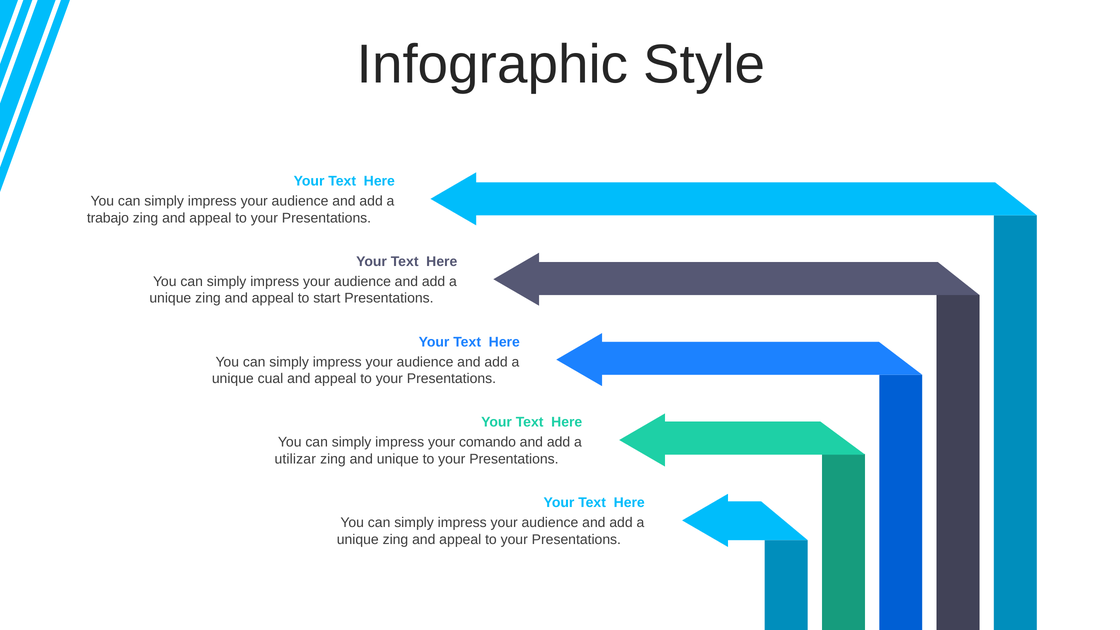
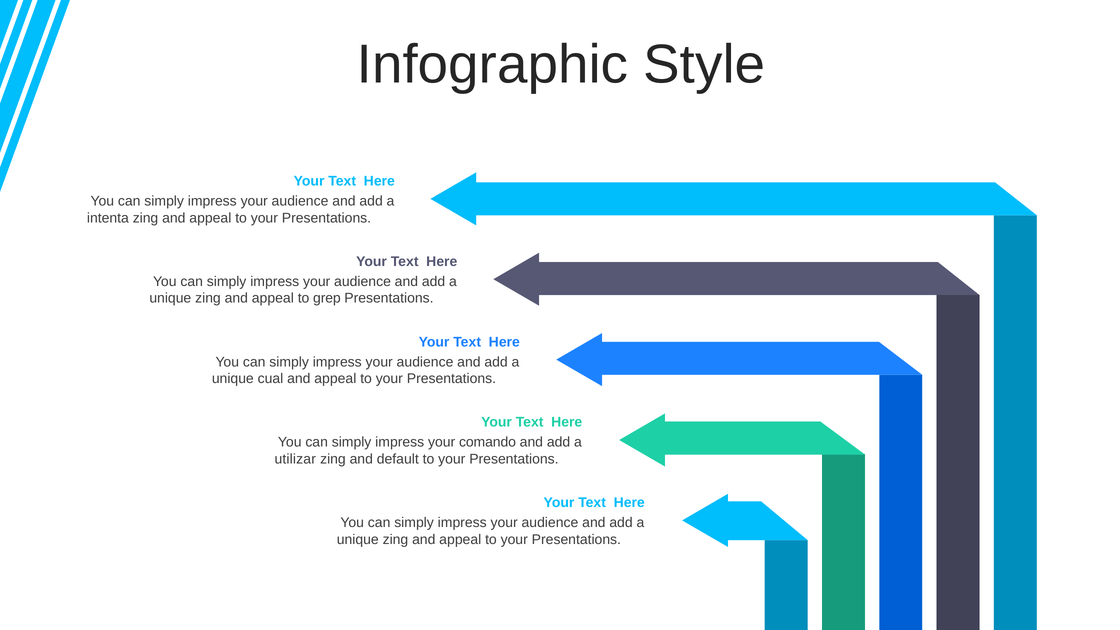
trabajo: trabajo -> intenta
start: start -> grep
and unique: unique -> default
